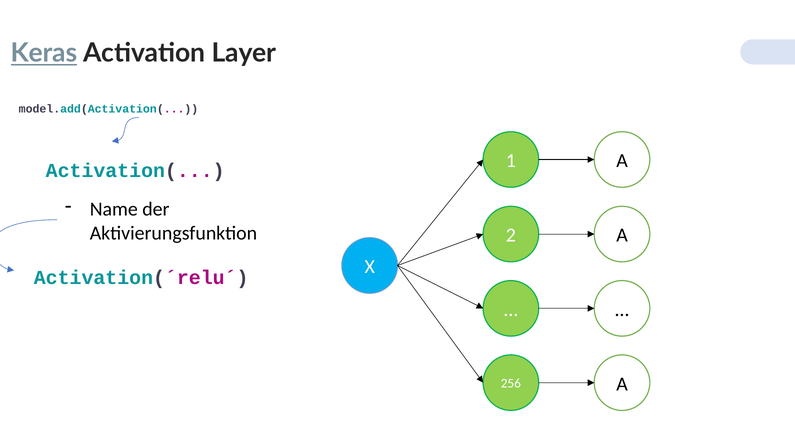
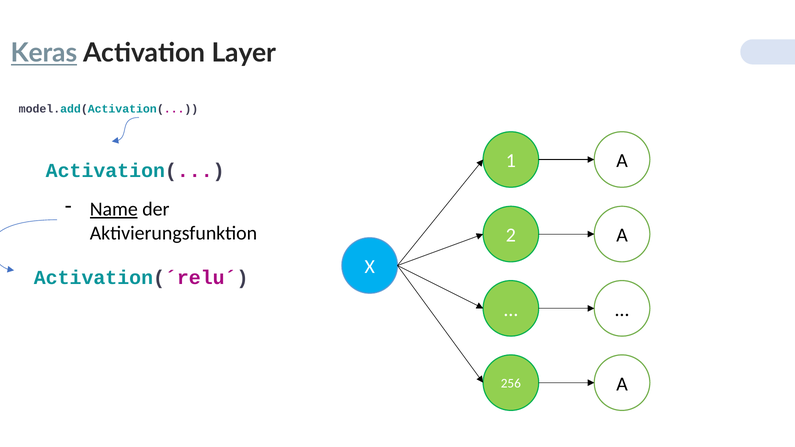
Name underline: none -> present
